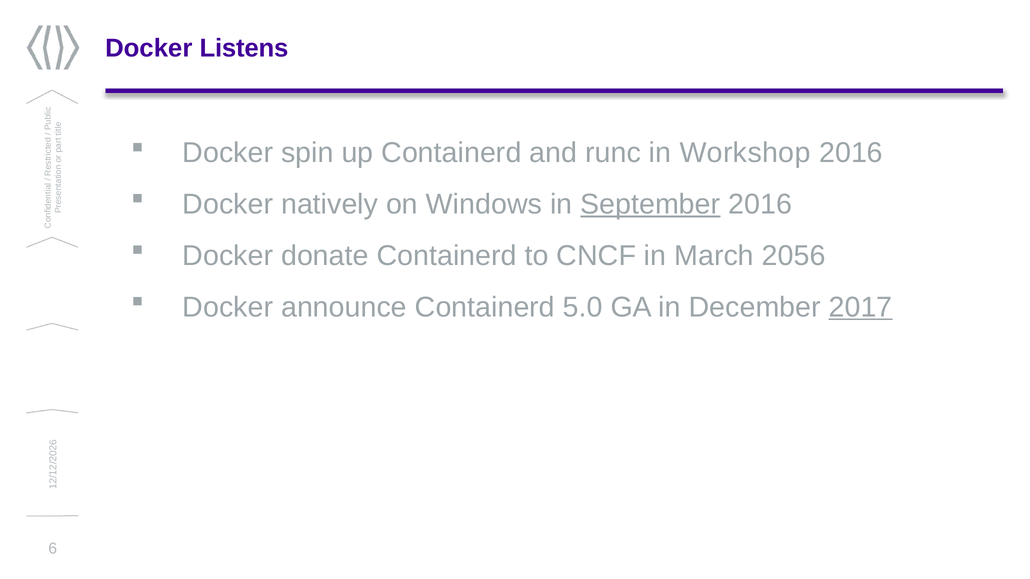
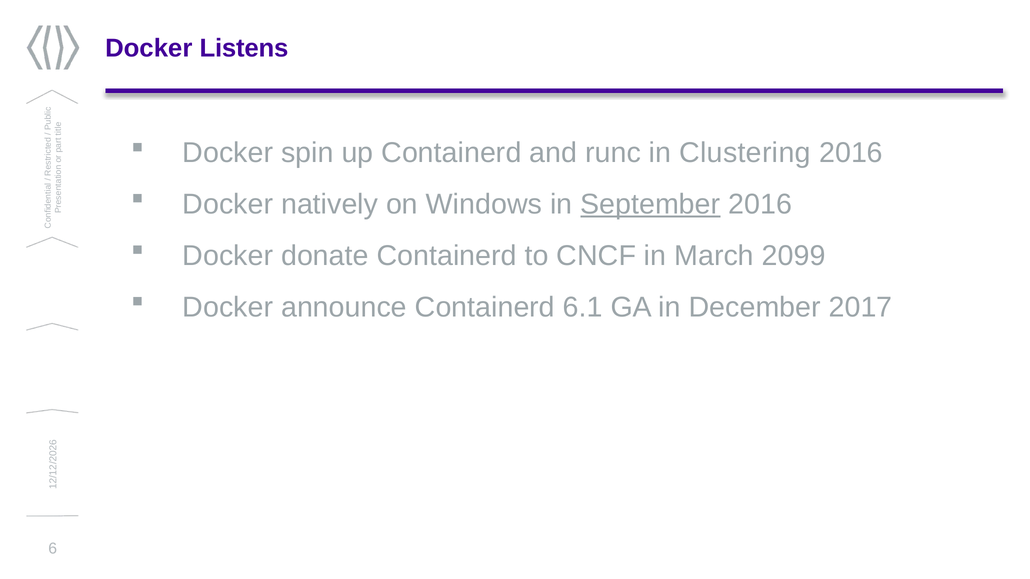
Workshop: Workshop -> Clustering
2056: 2056 -> 2099
5.0: 5.0 -> 6.1
2017 underline: present -> none
